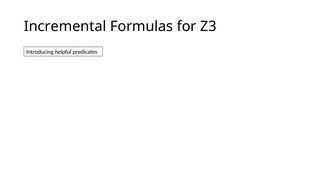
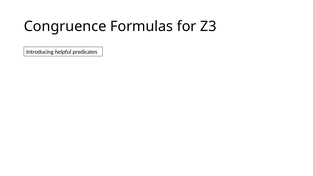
Incremental: Incremental -> Congruence
